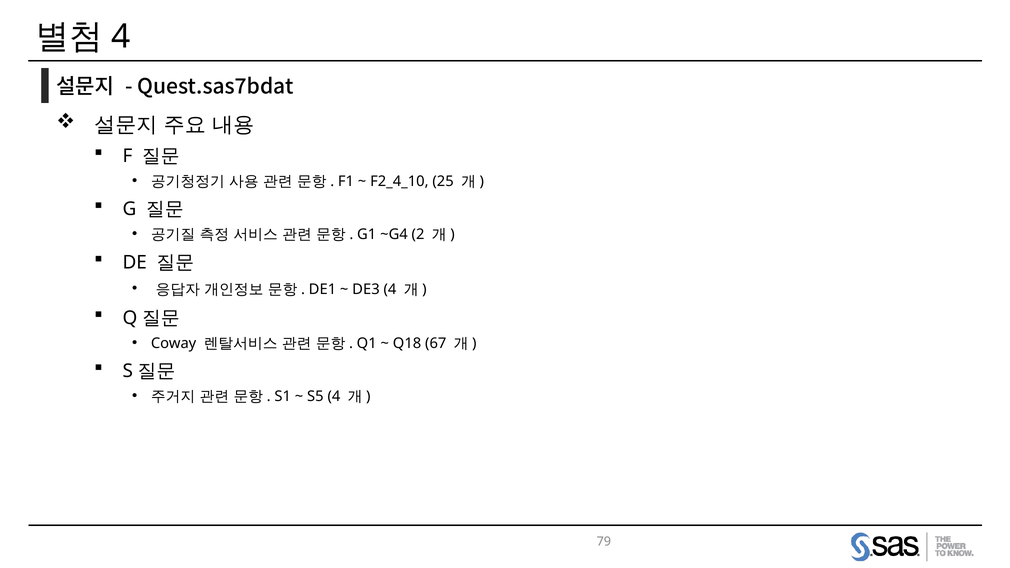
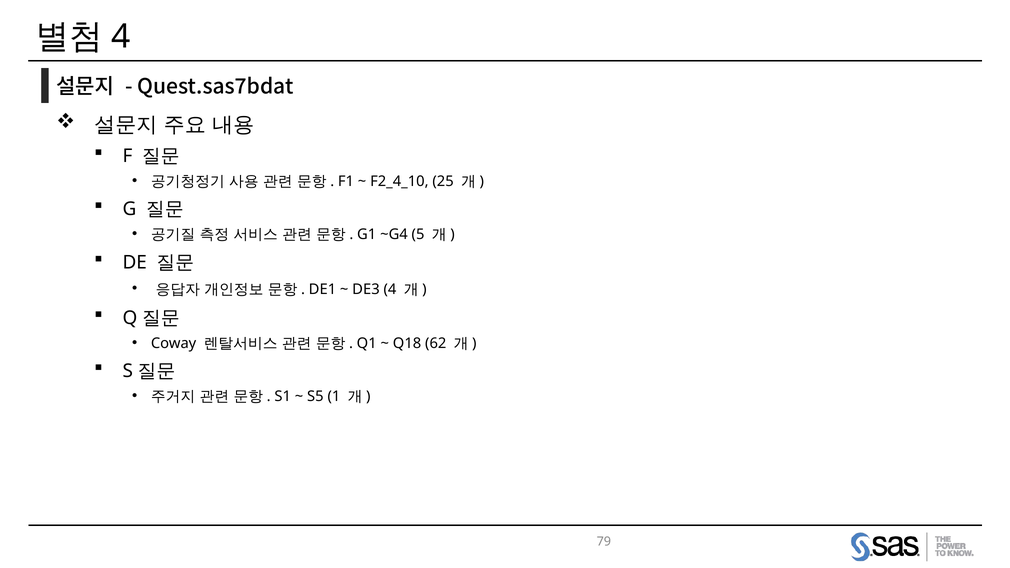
2: 2 -> 5
67: 67 -> 62
S5 4: 4 -> 1
